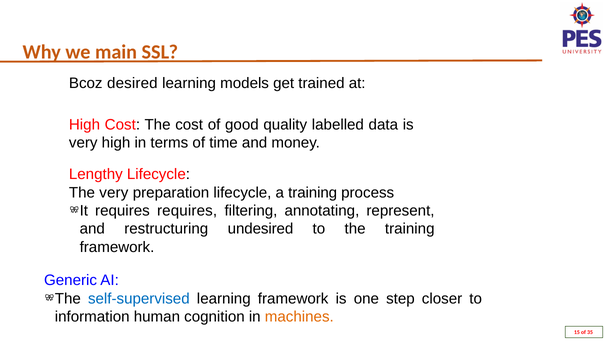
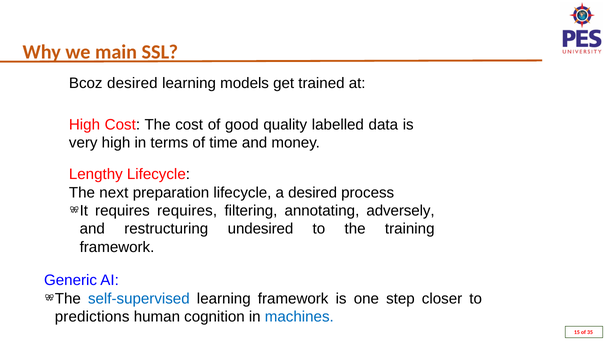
The very: very -> next
a training: training -> desired
represent: represent -> adversely
information: information -> predictions
machines colour: orange -> blue
